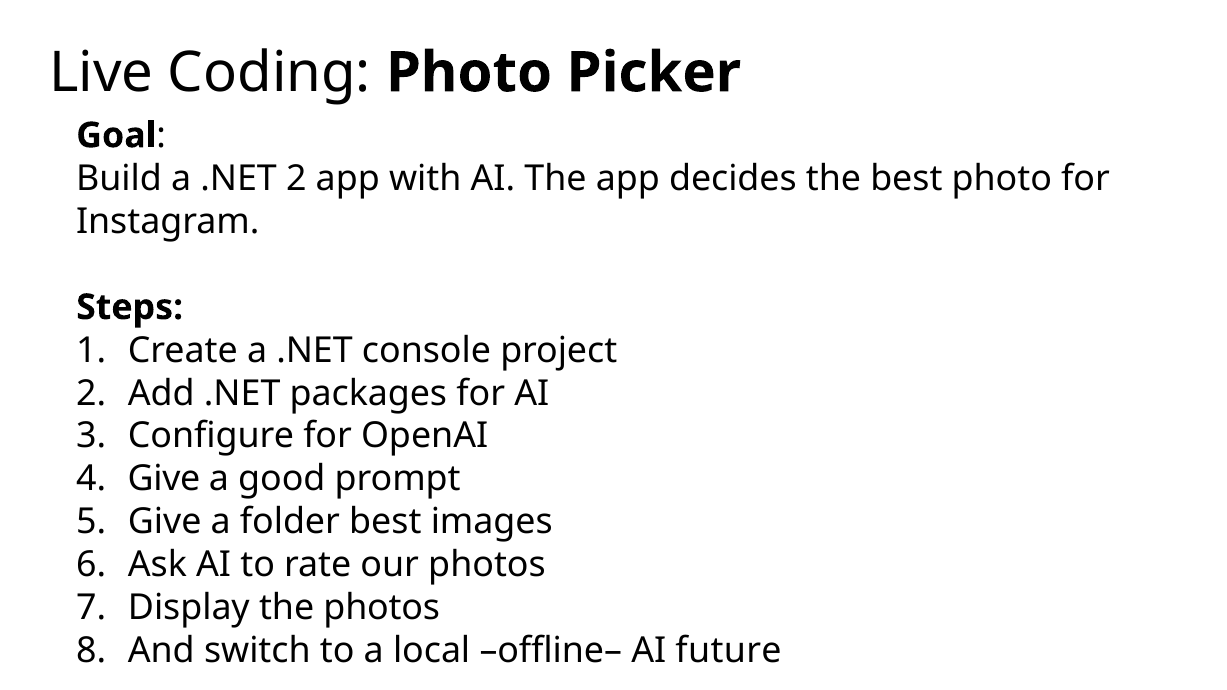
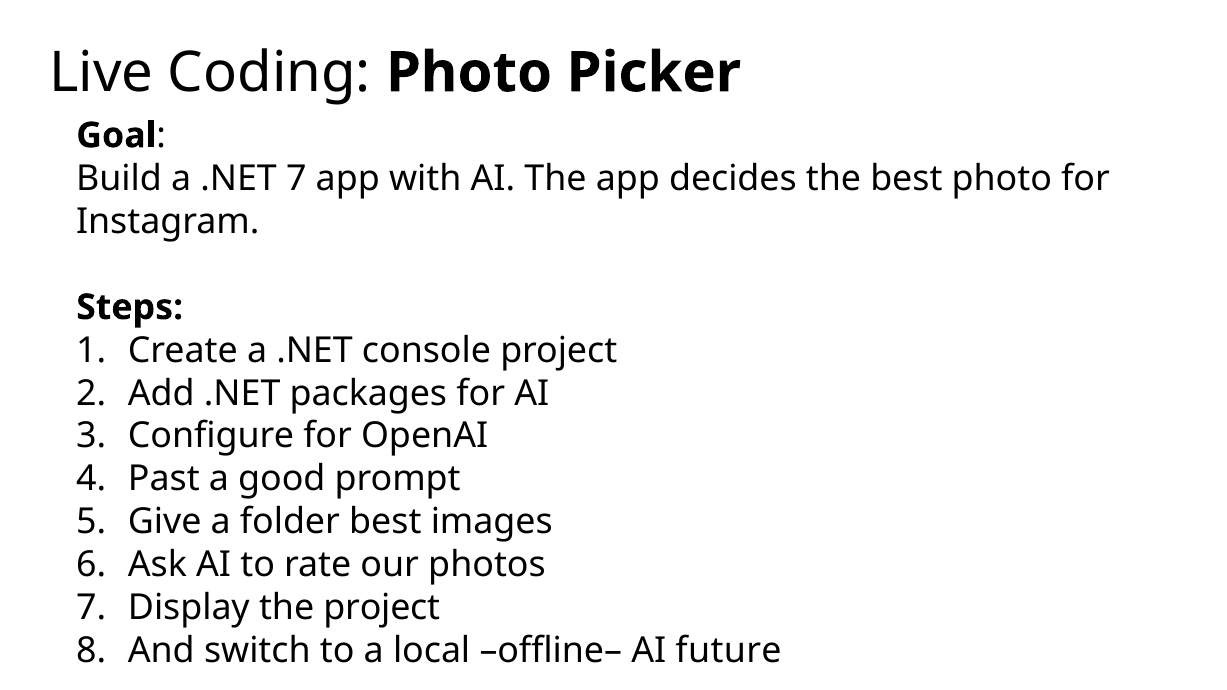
.NET 2: 2 -> 7
Give at (164, 479): Give -> Past
the photos: photos -> project
